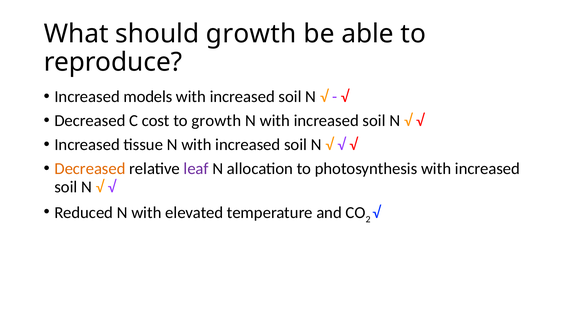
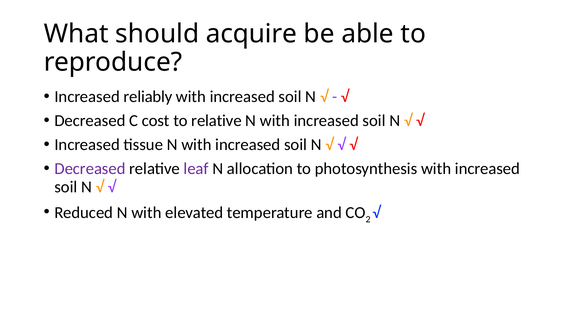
should growth: growth -> acquire
models: models -> reliably
to growth: growth -> relative
Decreased at (90, 169) colour: orange -> purple
